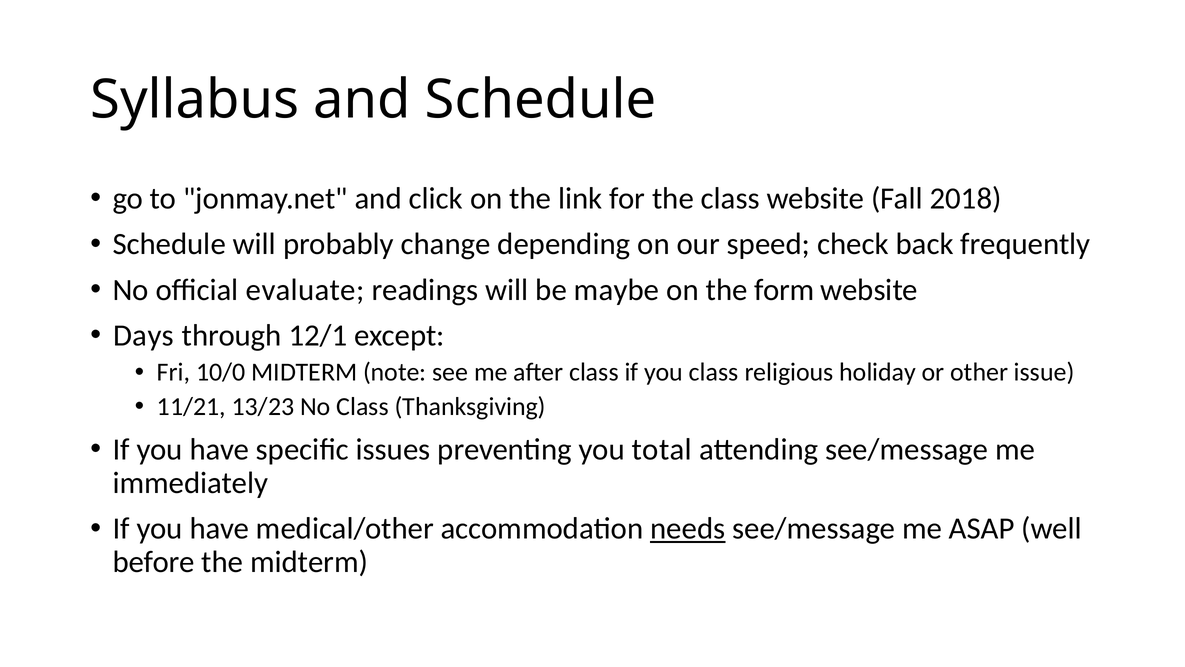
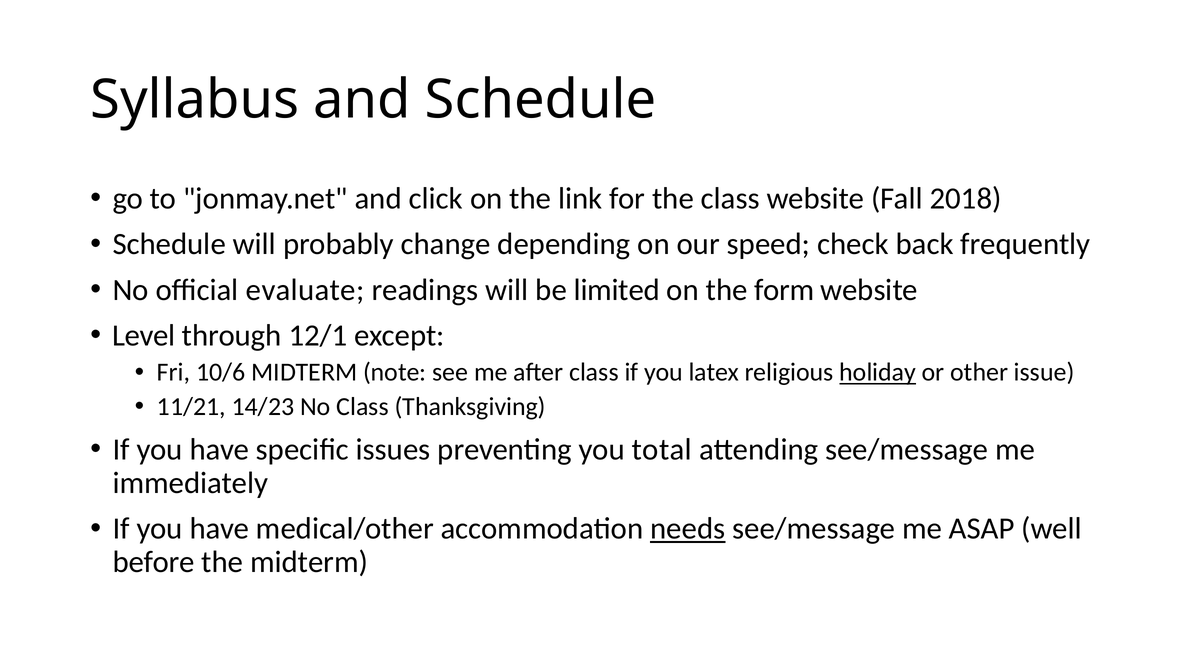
maybe: maybe -> limited
Days: Days -> Level
10/0: 10/0 -> 10/6
you class: class -> latex
holiday underline: none -> present
13/23: 13/23 -> 14/23
